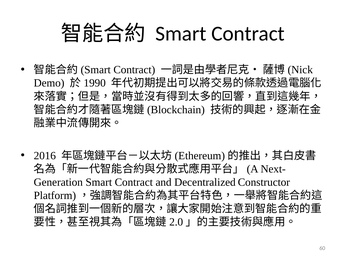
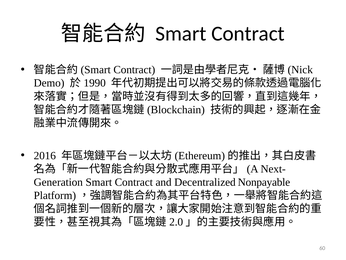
Constructor: Constructor -> Nonpayable
